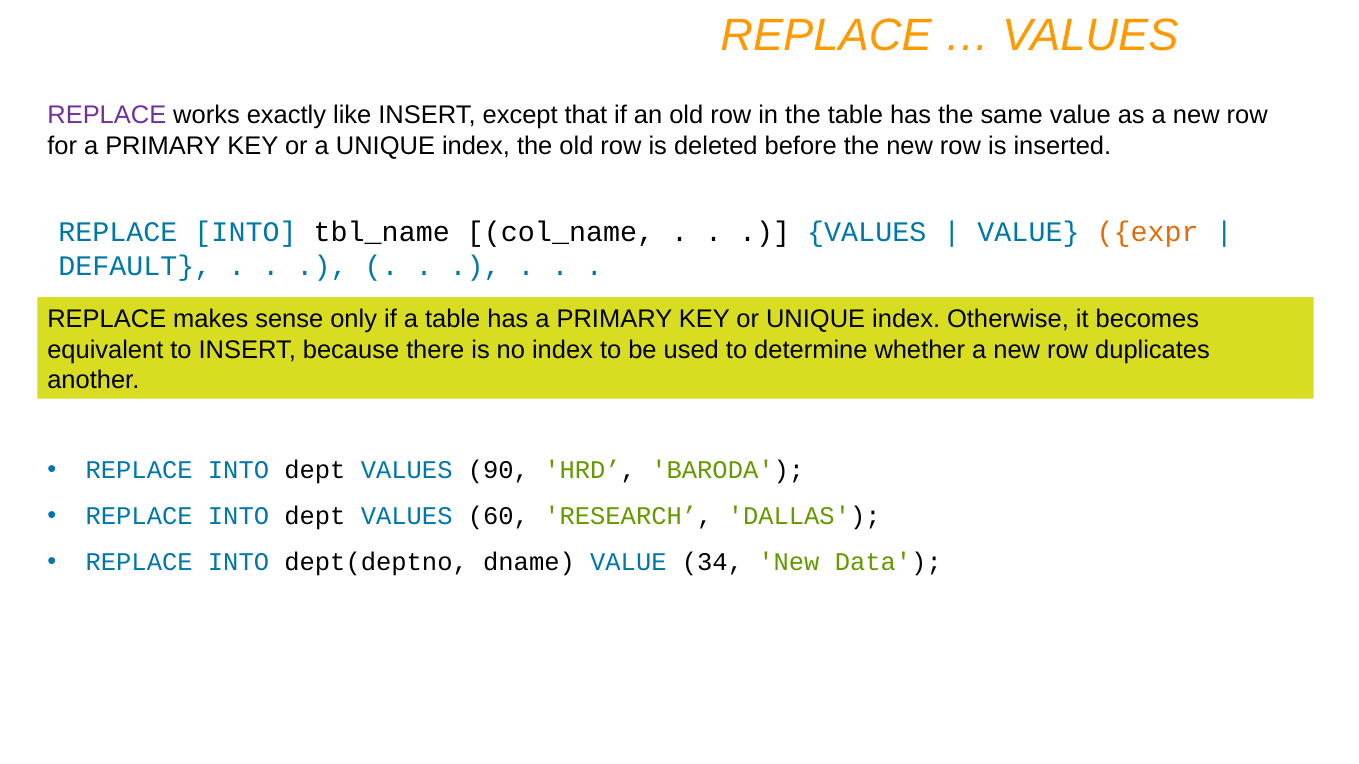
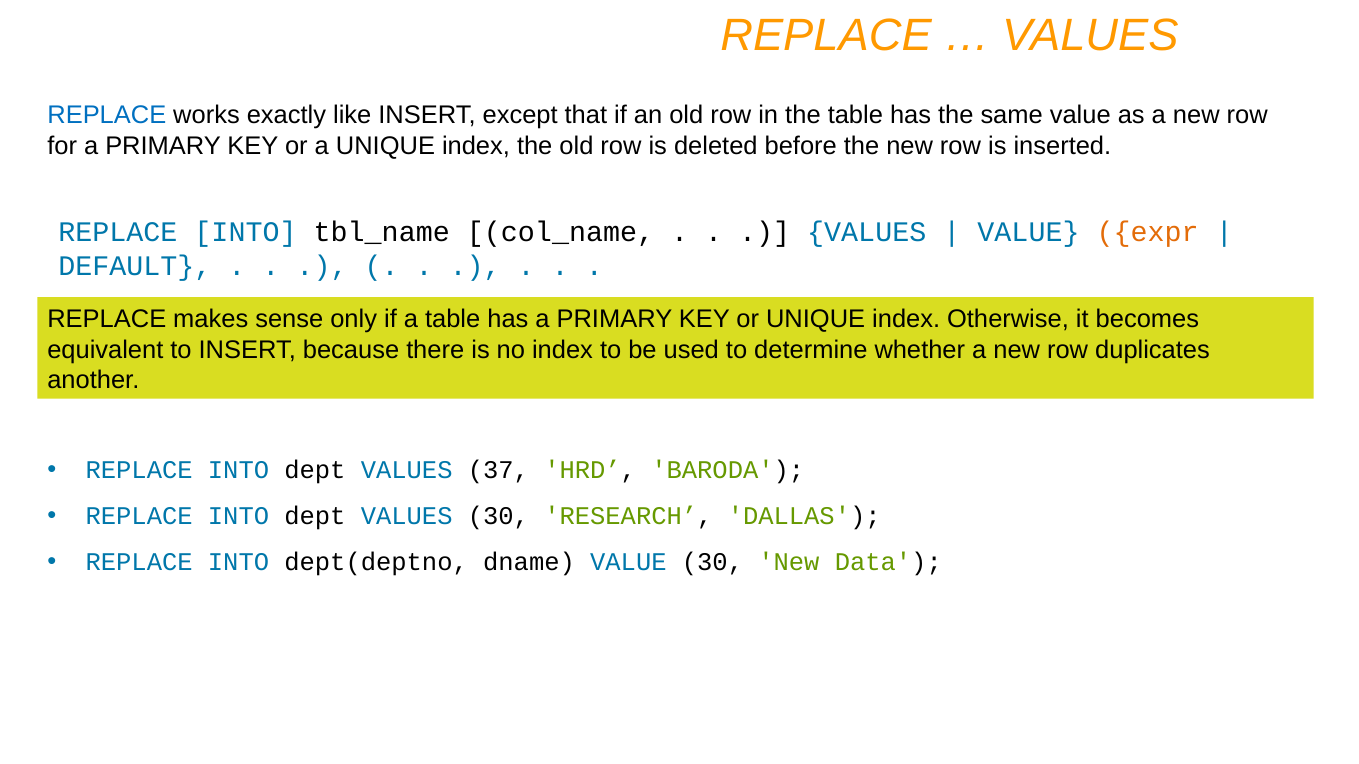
REPLACE at (107, 115) colour: purple -> blue
90: 90 -> 37
VALUES 60: 60 -> 30
VALUE 34: 34 -> 30
